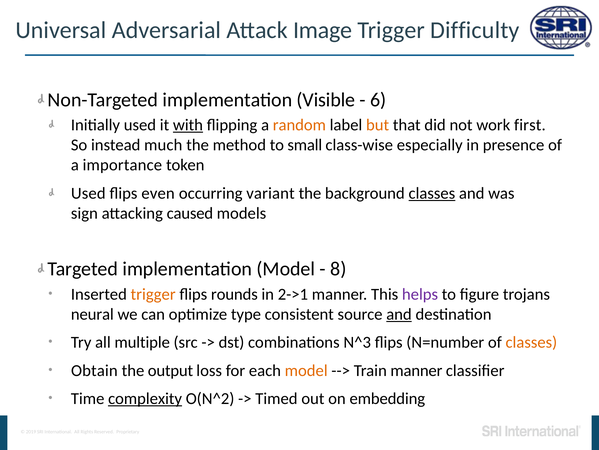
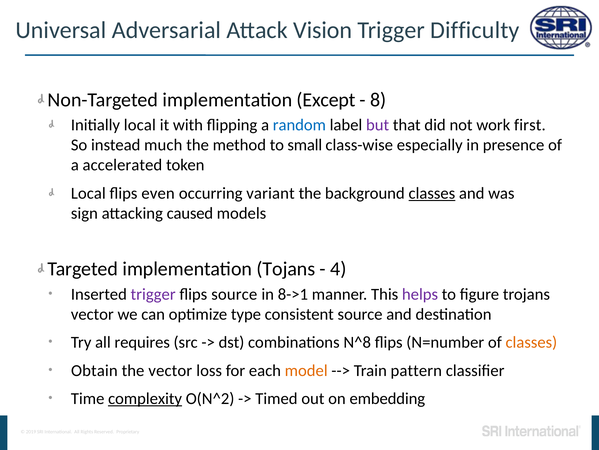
Image: Image -> Vision
Visible: Visible -> Except
6: 6 -> 8
Initially used: used -> local
with underline: present -> none
random colour: orange -> blue
but colour: orange -> purple
importance: importance -> accelerated
Used at (88, 193): Used -> Local
implementation Model: Model -> Tojans
8: 8 -> 4
trigger at (153, 294) colour: orange -> purple
flips rounds: rounds -> source
2->1: 2->1 -> 8->1
neural at (92, 314): neural -> vector
and at (399, 314) underline: present -> none
multiple: multiple -> requires
N^3: N^3 -> N^8
the output: output -> vector
Train manner: manner -> pattern
